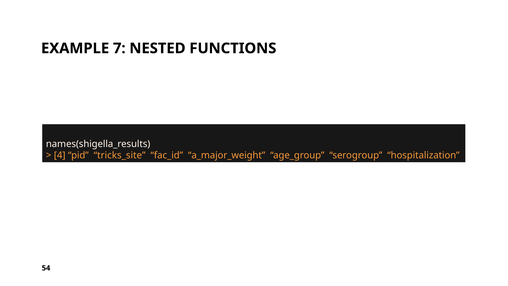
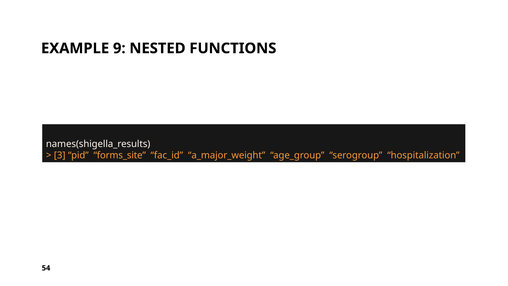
7: 7 -> 9
4: 4 -> 3
tricks_site: tricks_site -> forms_site
